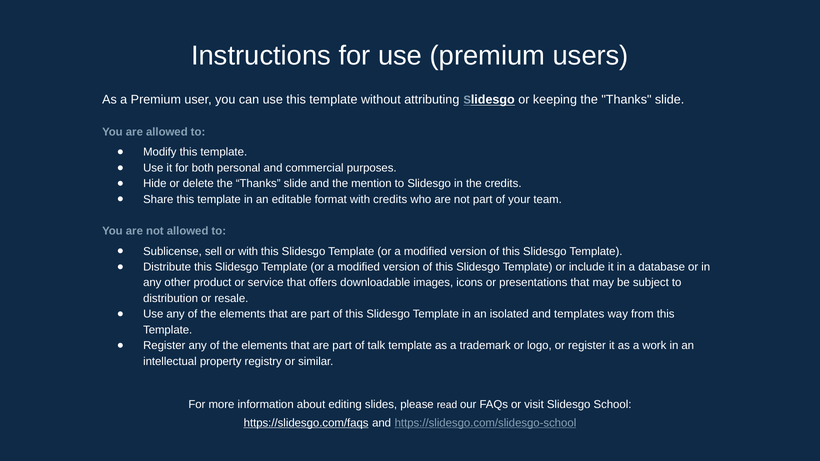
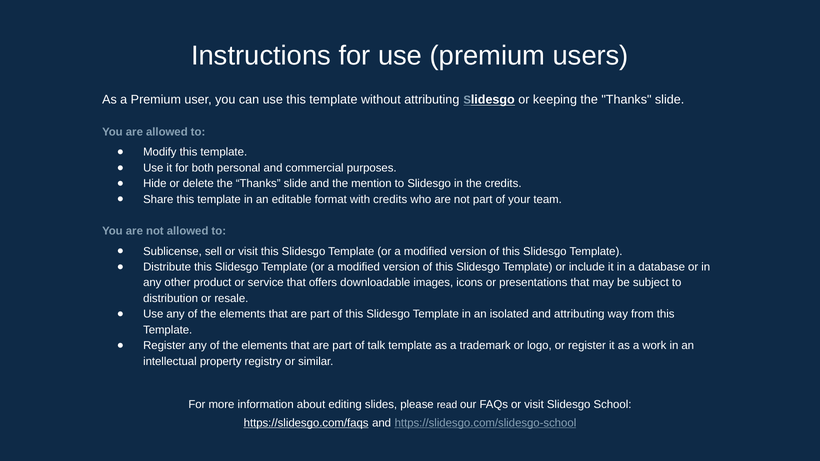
sell or with: with -> visit
and templates: templates -> attributing
